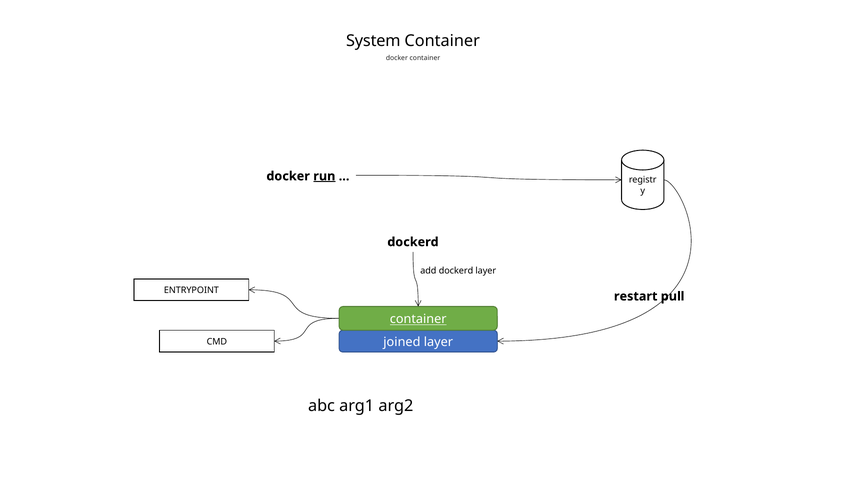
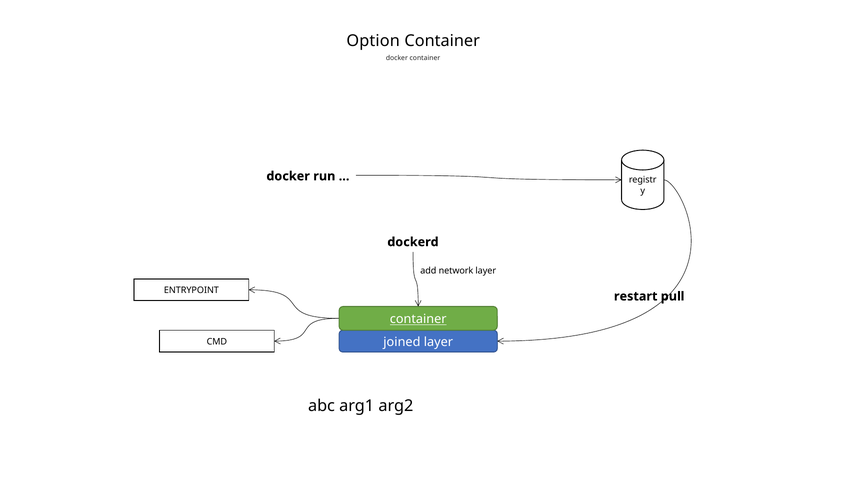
System: System -> Option
run underline: present -> none
add dockerd: dockerd -> network
